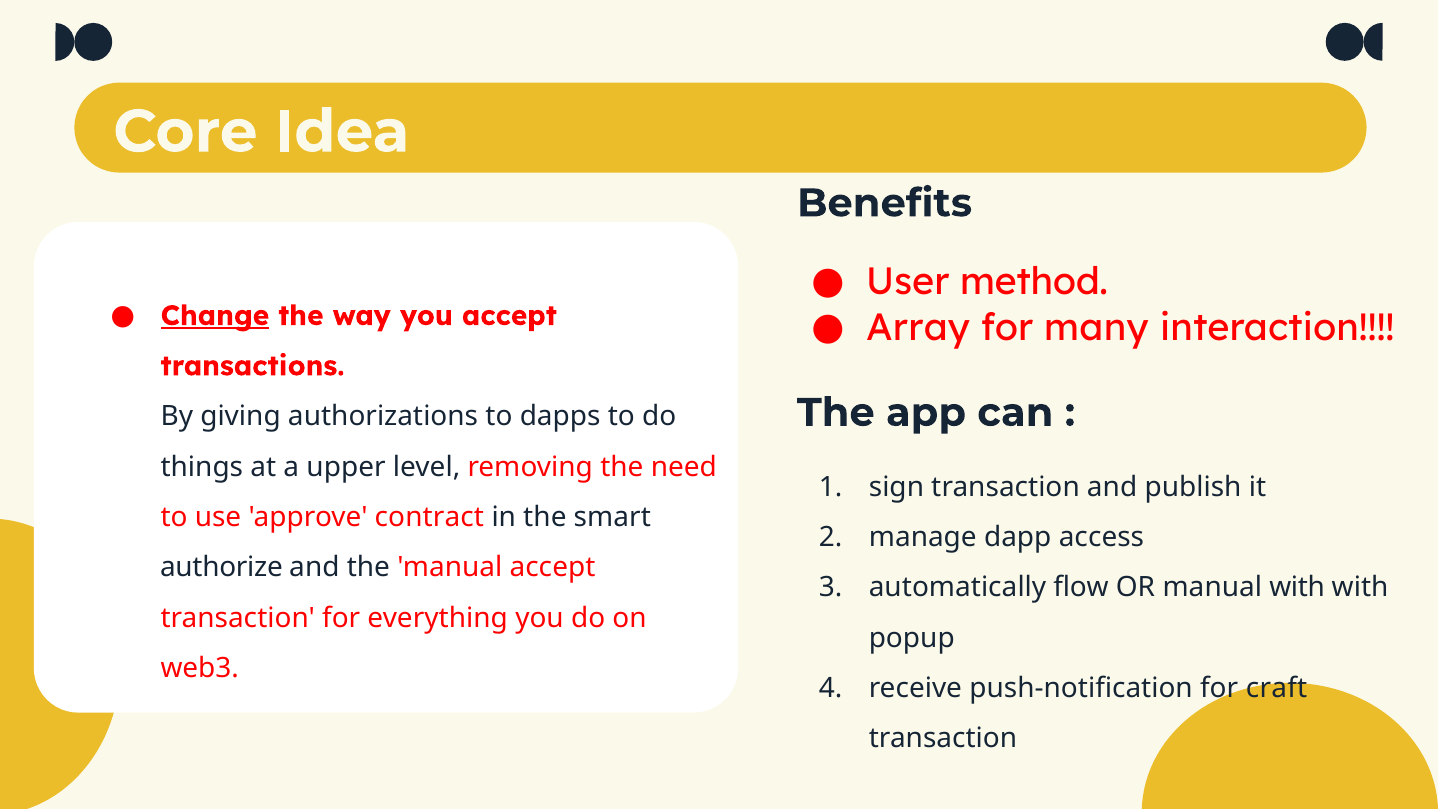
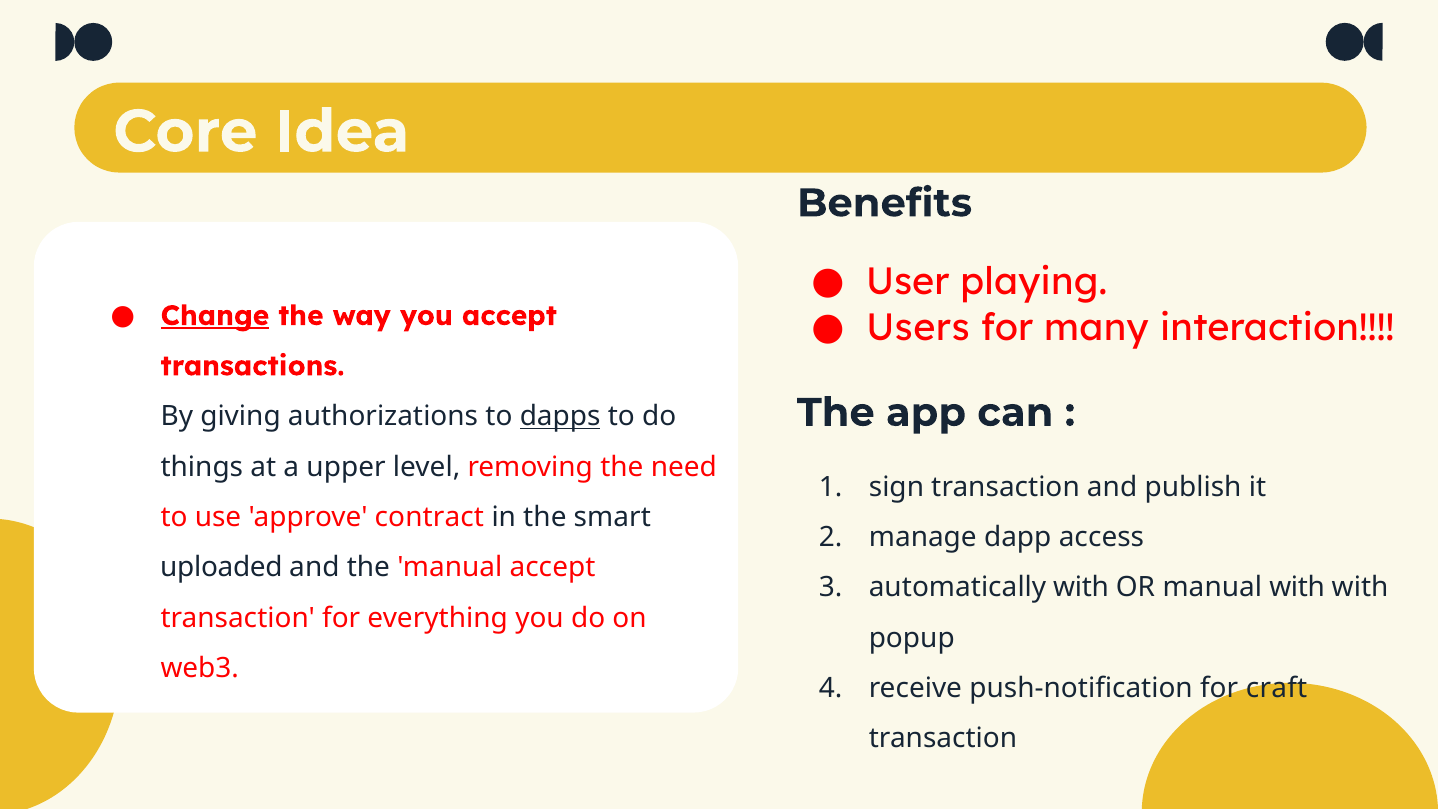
method: method -> playing
Array: Array -> Users
dapps underline: none -> present
authorize: authorize -> uploaded
automatically flow: flow -> with
